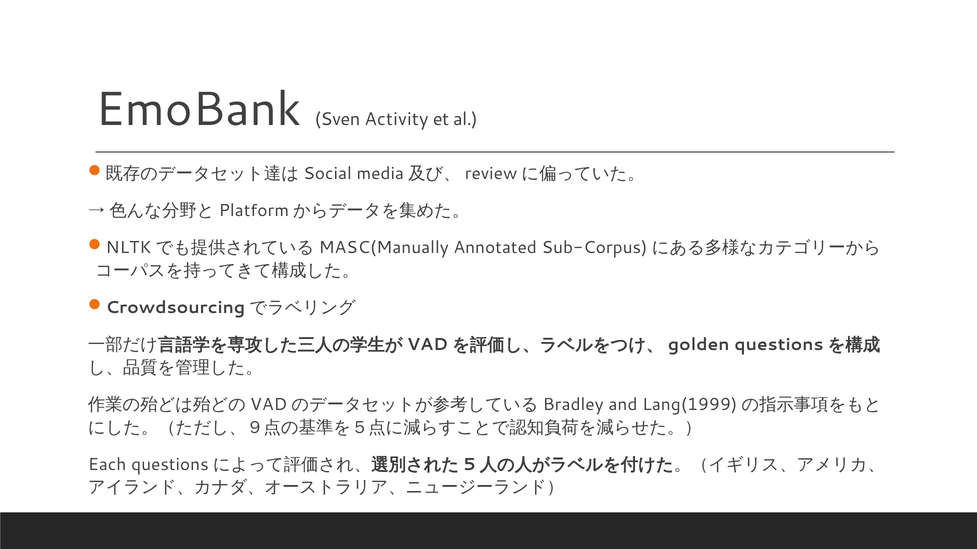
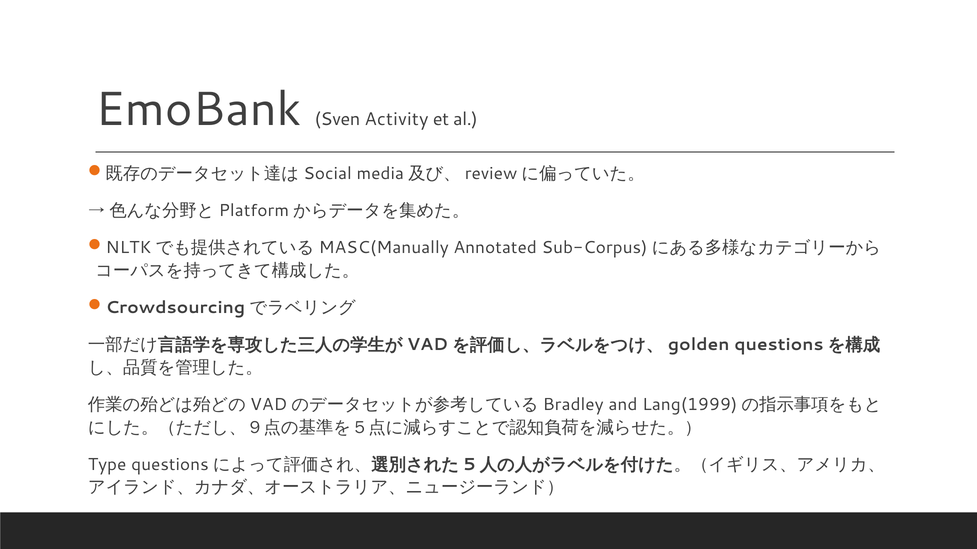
Each: Each -> Type
